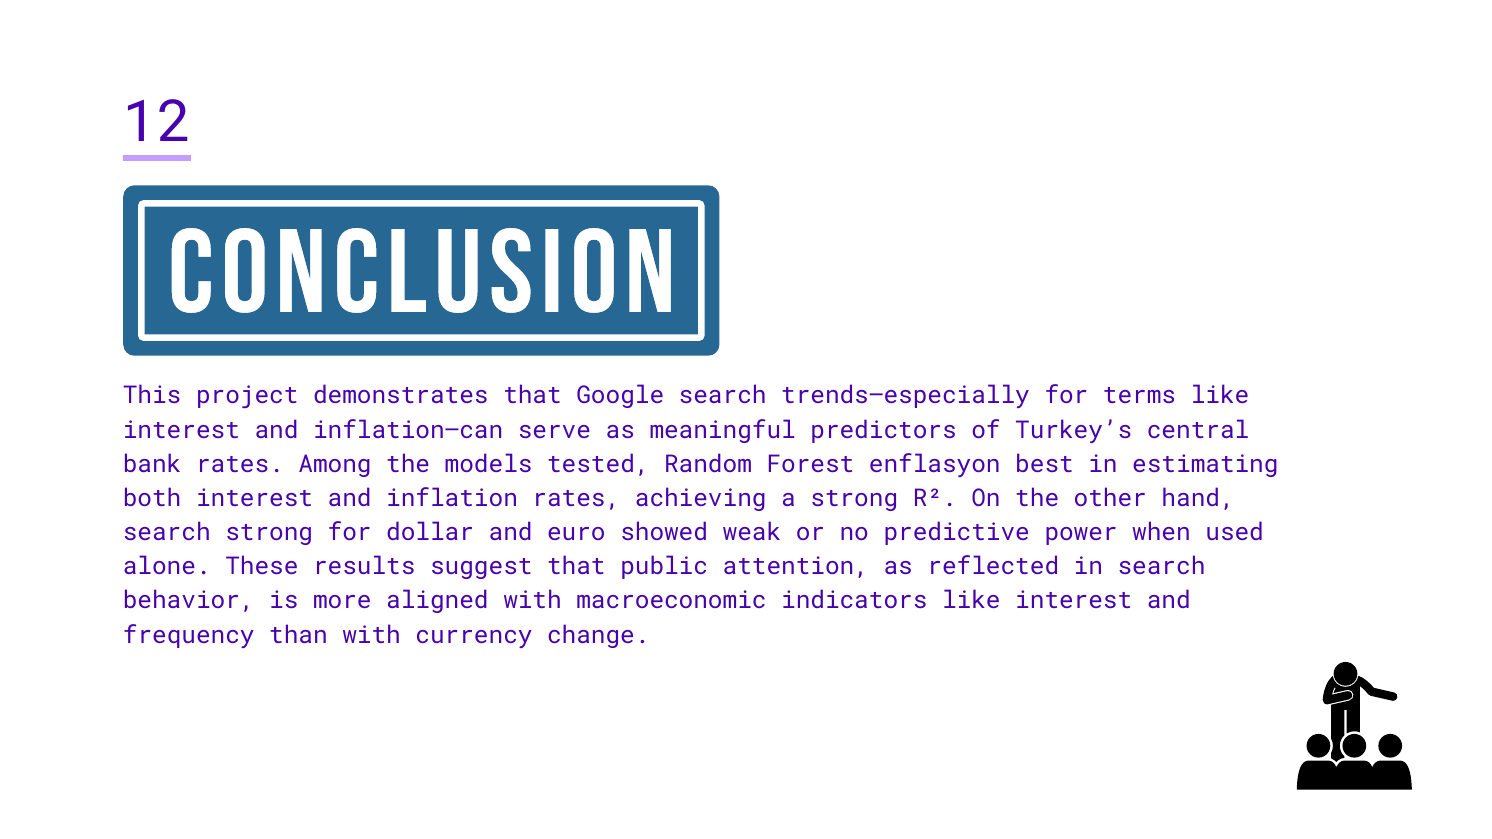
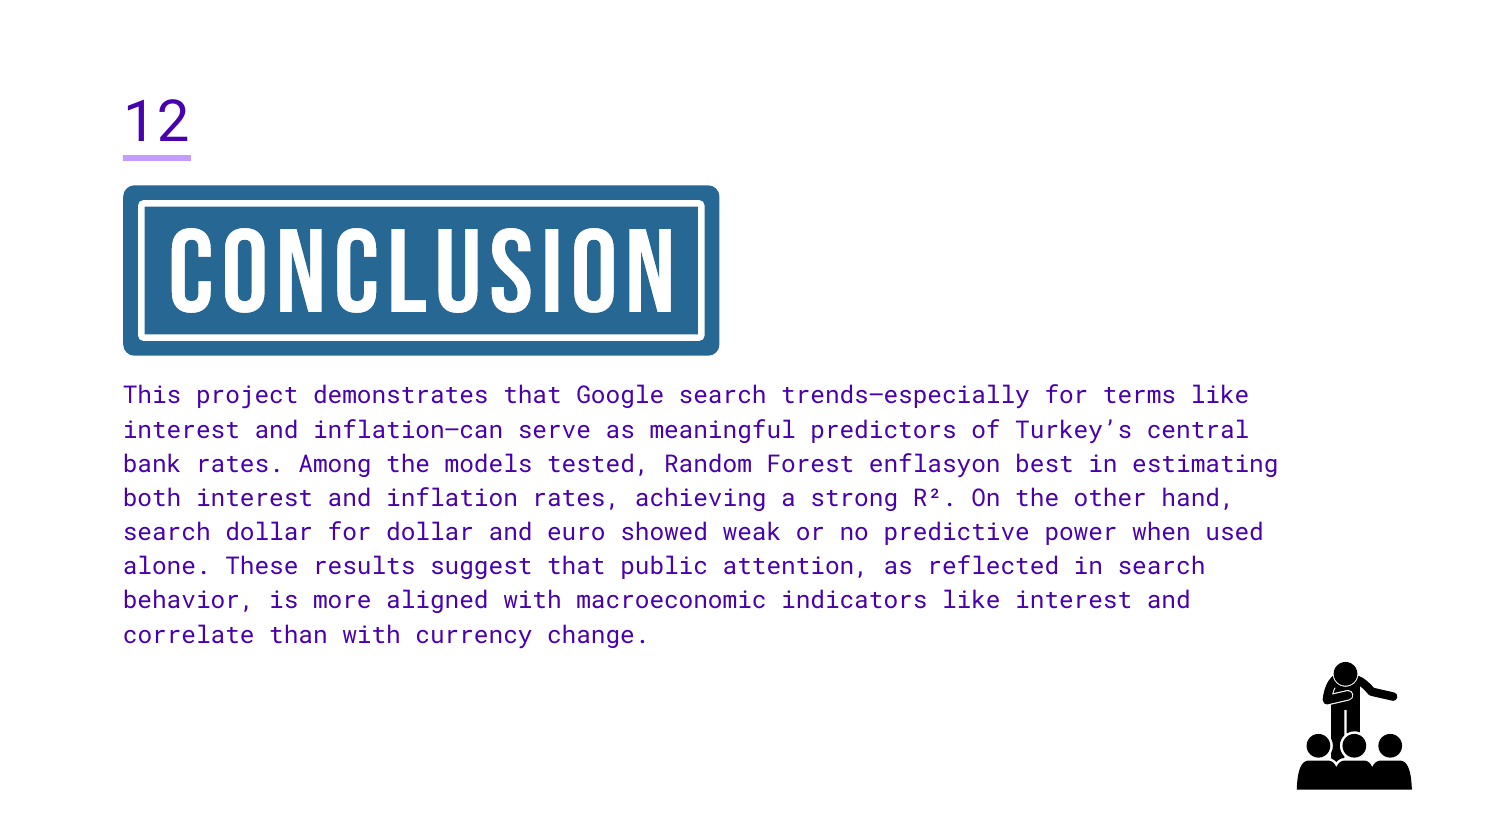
search strong: strong -> dollar
frequency: frequency -> correlate
